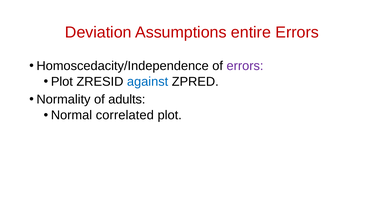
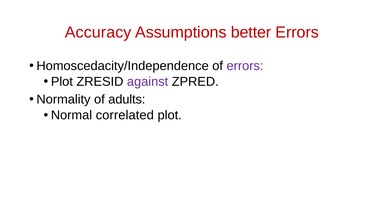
Deviation: Deviation -> Accuracy
entire: entire -> better
against colour: blue -> purple
